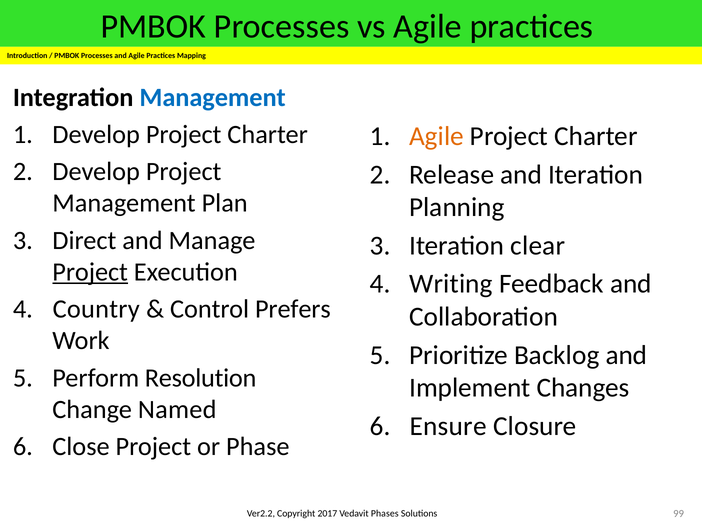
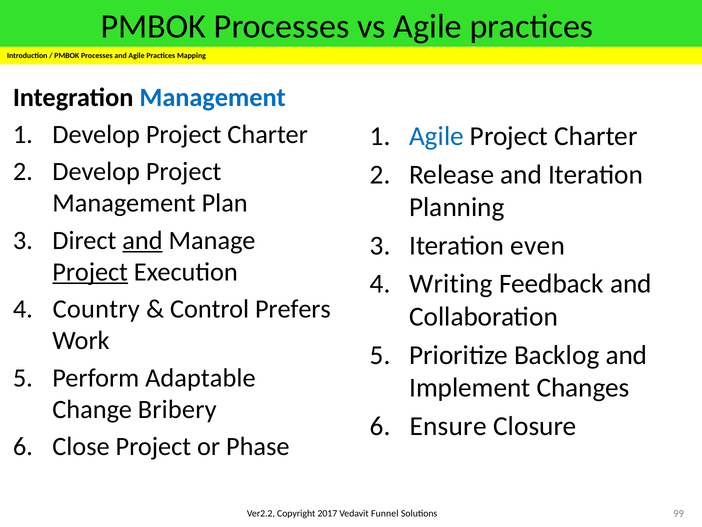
Agile at (437, 136) colour: orange -> blue
and at (142, 240) underline: none -> present
clear: clear -> even
Resolution: Resolution -> Adaptable
Named: Named -> Bribery
Phases: Phases -> Funnel
